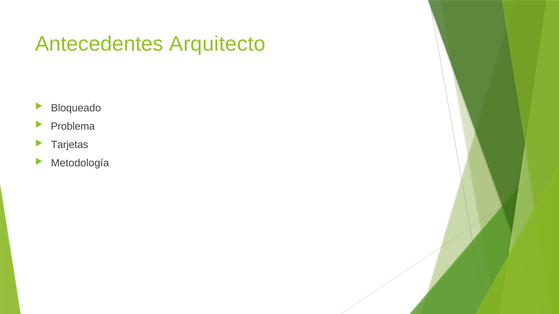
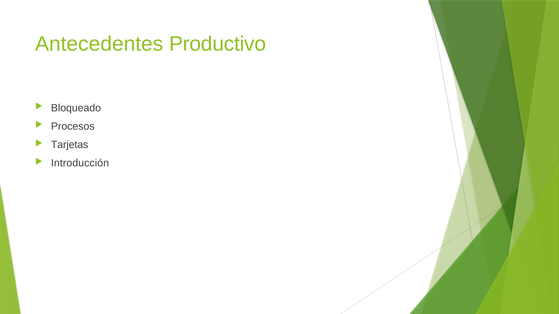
Arquitecto: Arquitecto -> Productivo
Problema: Problema -> Procesos
Metodología: Metodología -> Introducción
